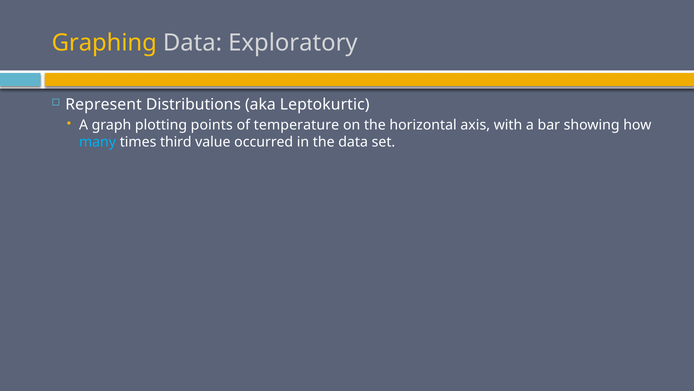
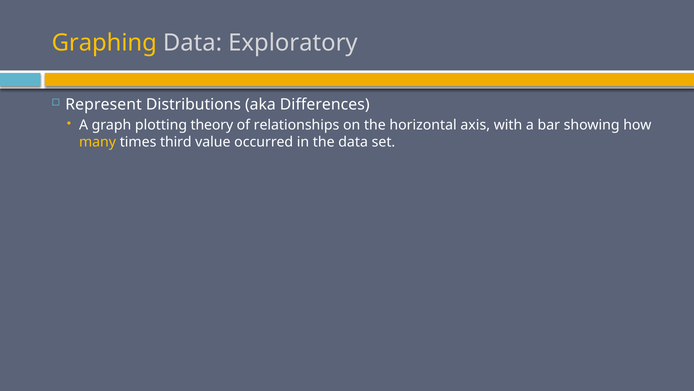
Leptokurtic: Leptokurtic -> Differences
points: points -> theory
temperature: temperature -> relationships
many colour: light blue -> yellow
